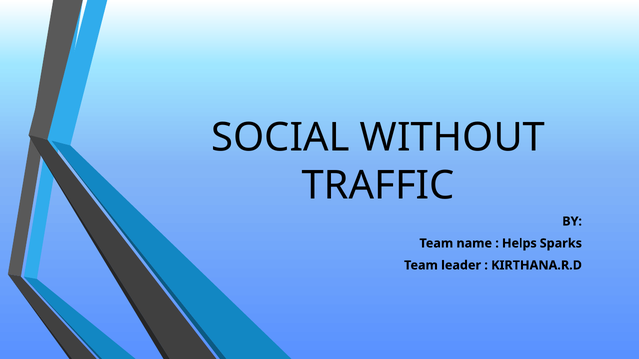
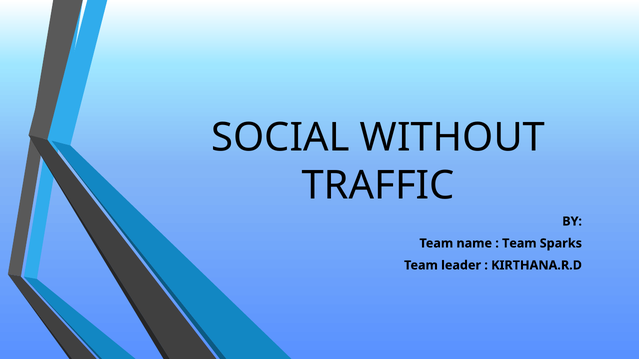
Helps at (519, 244): Helps -> Team
